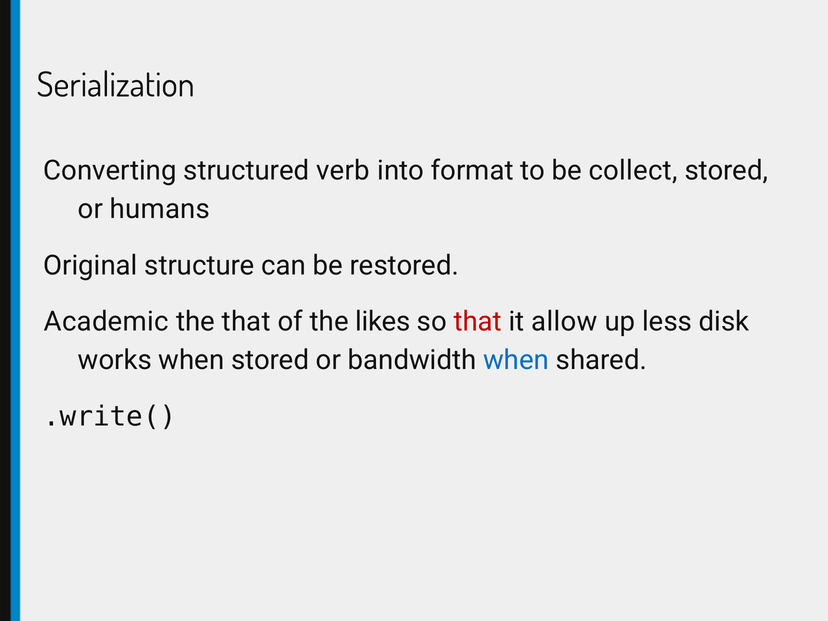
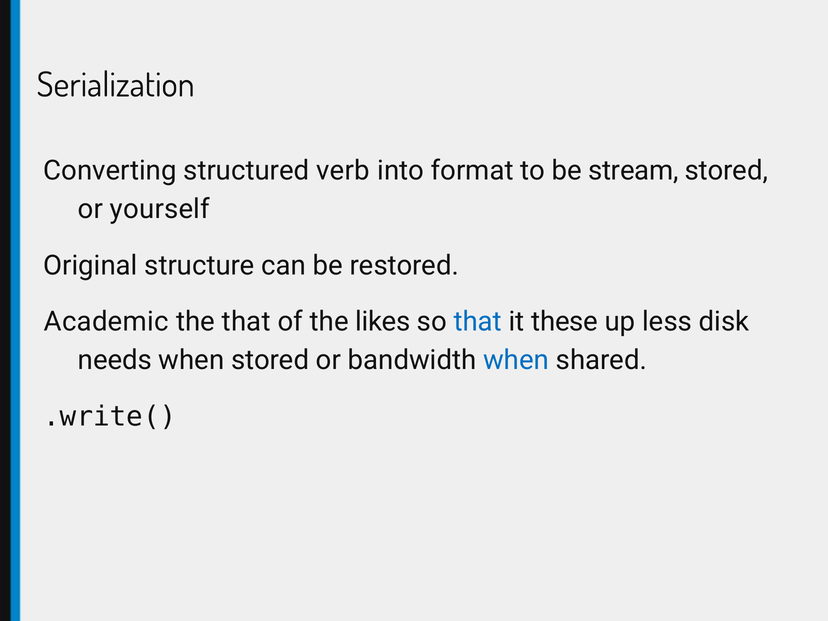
collect: collect -> stream
humans: humans -> yourself
that at (478, 322) colour: red -> blue
allow: allow -> these
works: works -> needs
